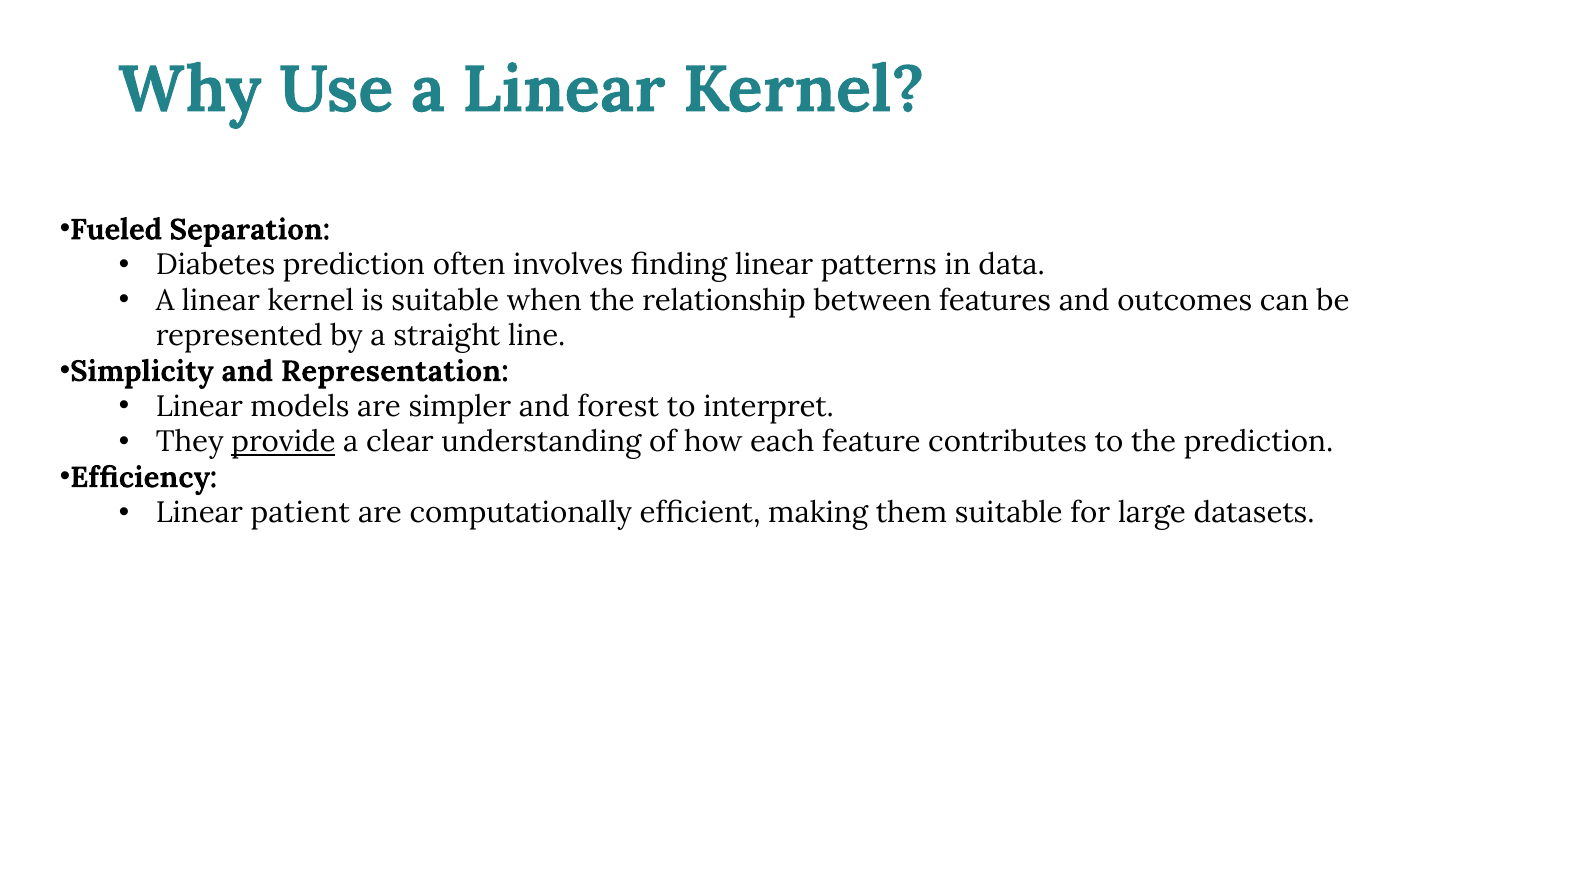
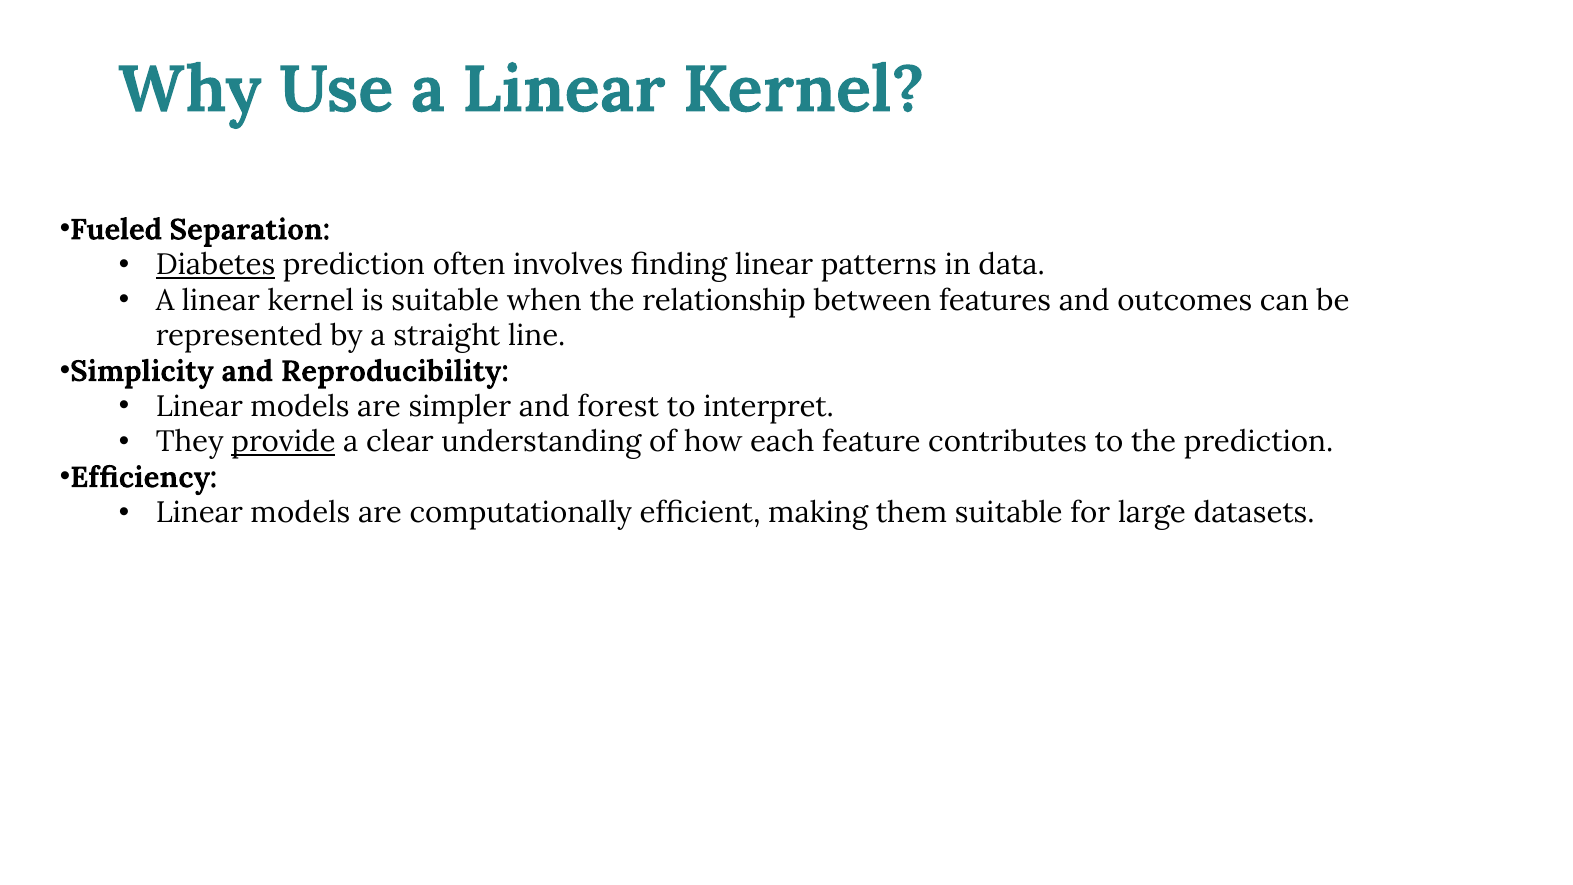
Diabetes underline: none -> present
Representation: Representation -> Reproducibility
patient at (300, 513): patient -> models
